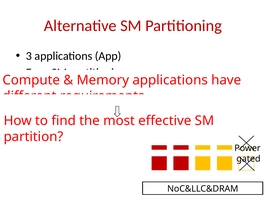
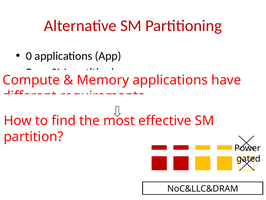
3: 3 -> 0
